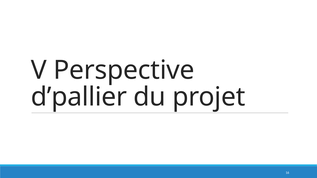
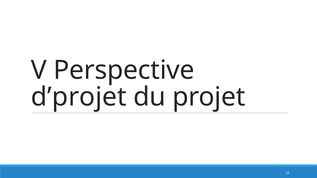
d’pallier: d’pallier -> d’projet
